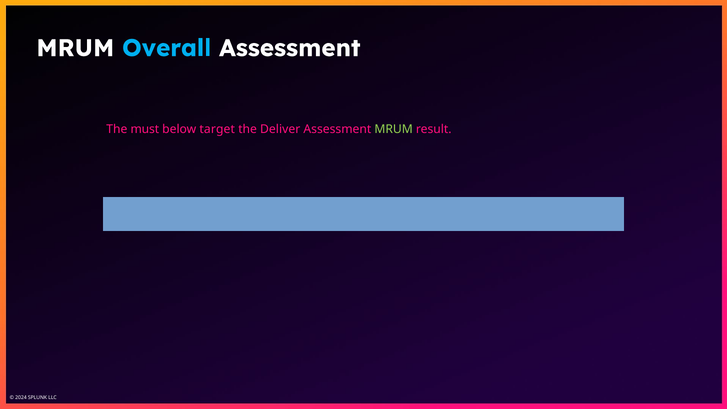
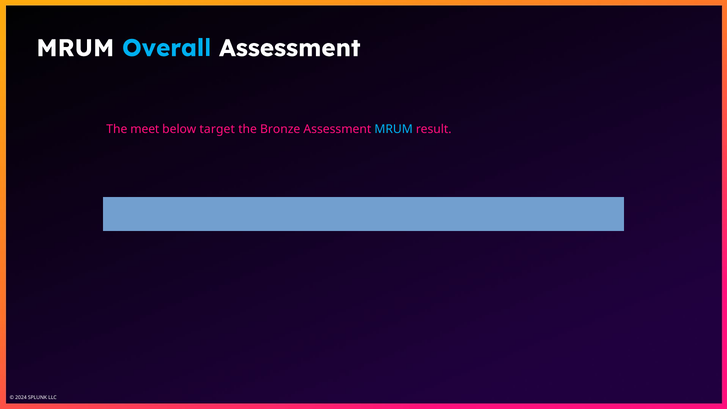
must: must -> meet
Deliver: Deliver -> Bronze
MRUM at (394, 129) colour: light green -> light blue
